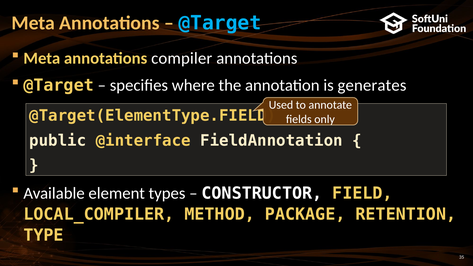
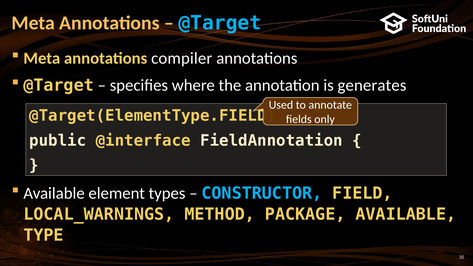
CONSTRUCTOR colour: white -> light blue
LOCAL_COMPILER: LOCAL_COMPILER -> LOCAL_WARNINGS
PACKAGE RETENTION: RETENTION -> AVAILABLE
